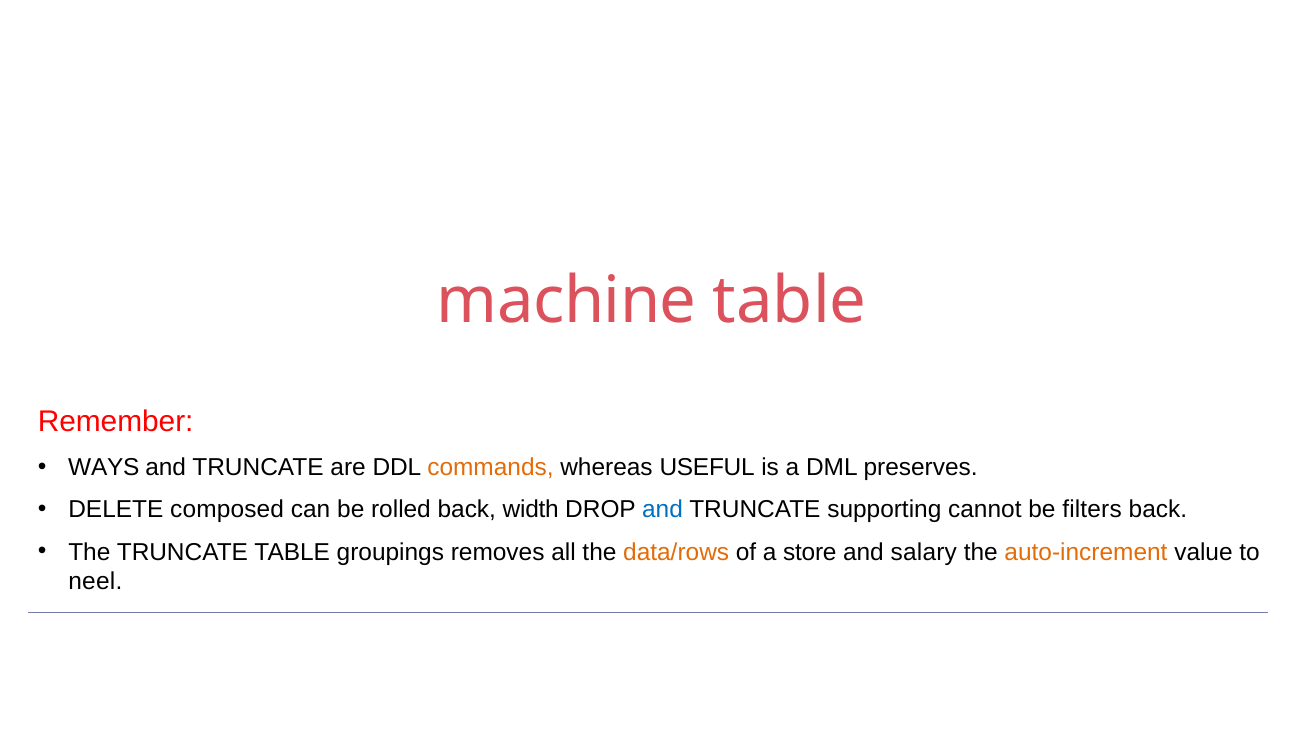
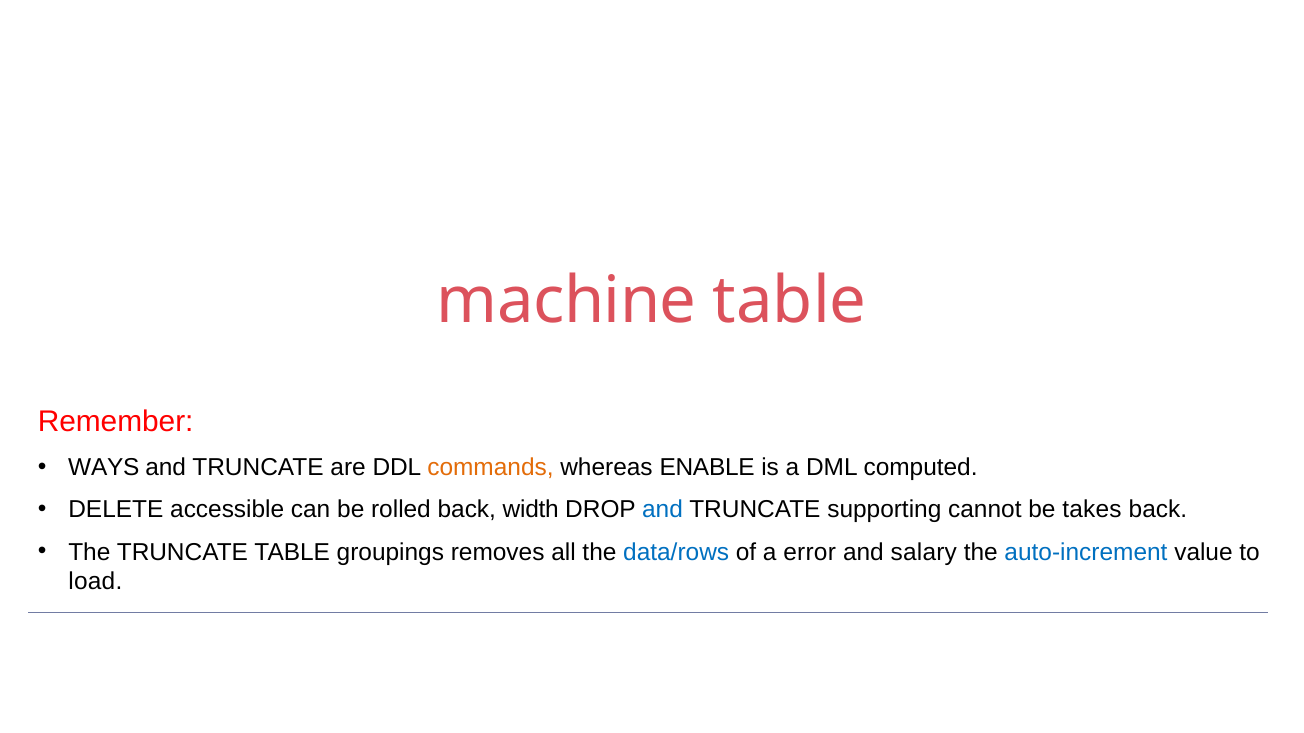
USEFUL: USEFUL -> ENABLE
preserves: preserves -> computed
composed: composed -> accessible
filters: filters -> takes
data/rows colour: orange -> blue
store: store -> error
auto-increment colour: orange -> blue
neel: neel -> load
